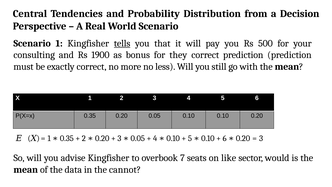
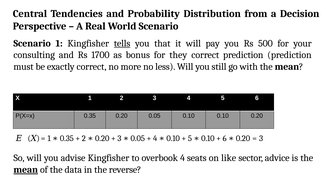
1900: 1900 -> 1700
overbook 7: 7 -> 4
would: would -> advice
mean at (26, 169) underline: none -> present
cannot: cannot -> reverse
